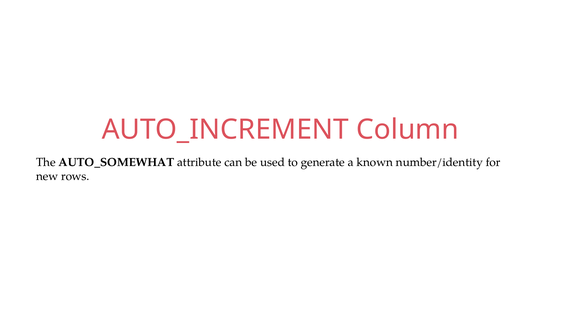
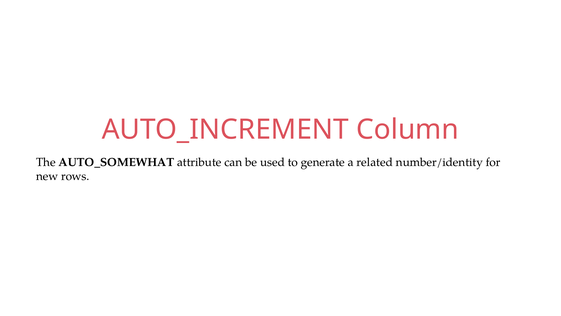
known: known -> related
